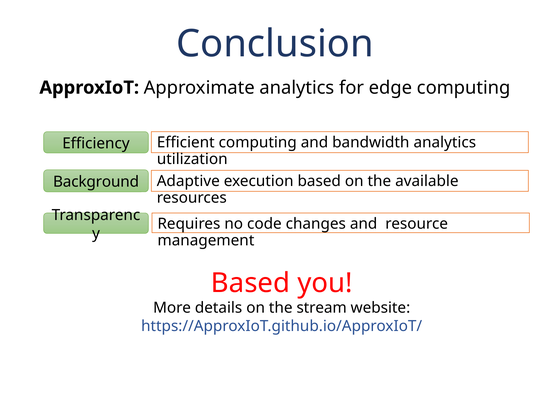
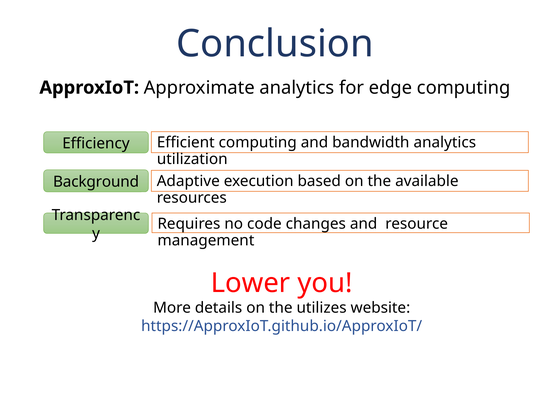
Based at (251, 283): Based -> Lower
stream: stream -> utilizes
